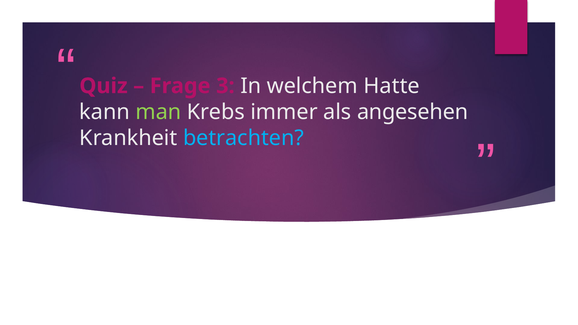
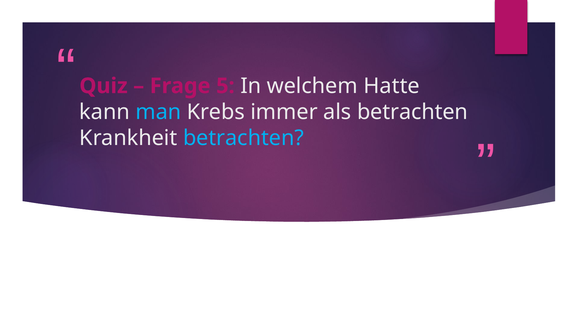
3: 3 -> 5
man colour: light green -> light blue
als angesehen: angesehen -> betrachten
